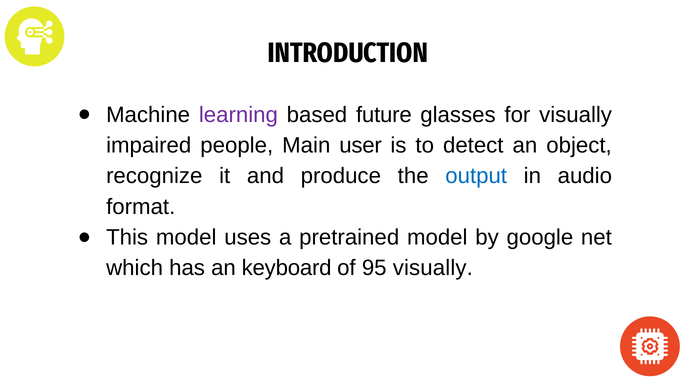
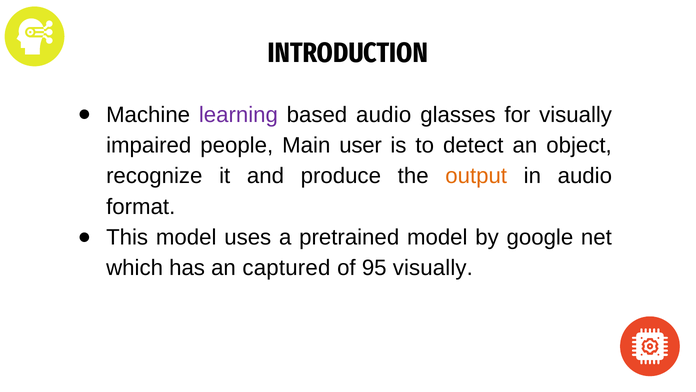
based future: future -> audio
output colour: blue -> orange
keyboard: keyboard -> captured
